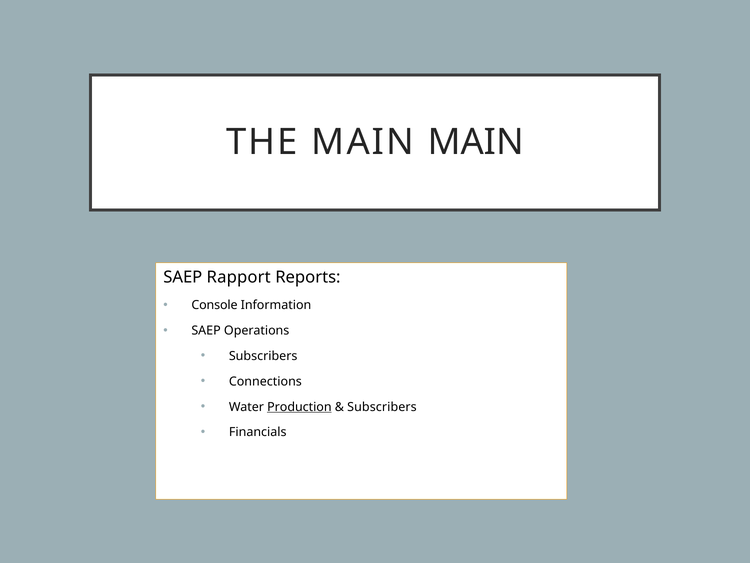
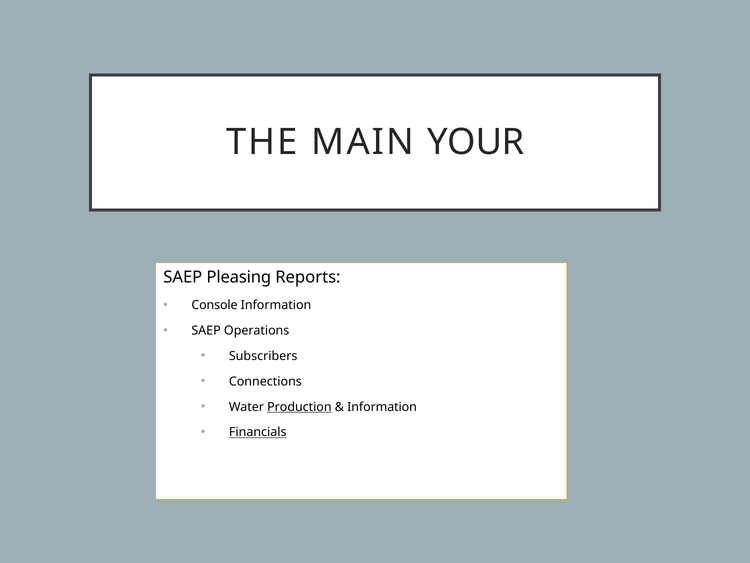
MAIN MAIN: MAIN -> YOUR
Rapport: Rapport -> Pleasing
Subscribers at (382, 407): Subscribers -> Information
Financials underline: none -> present
